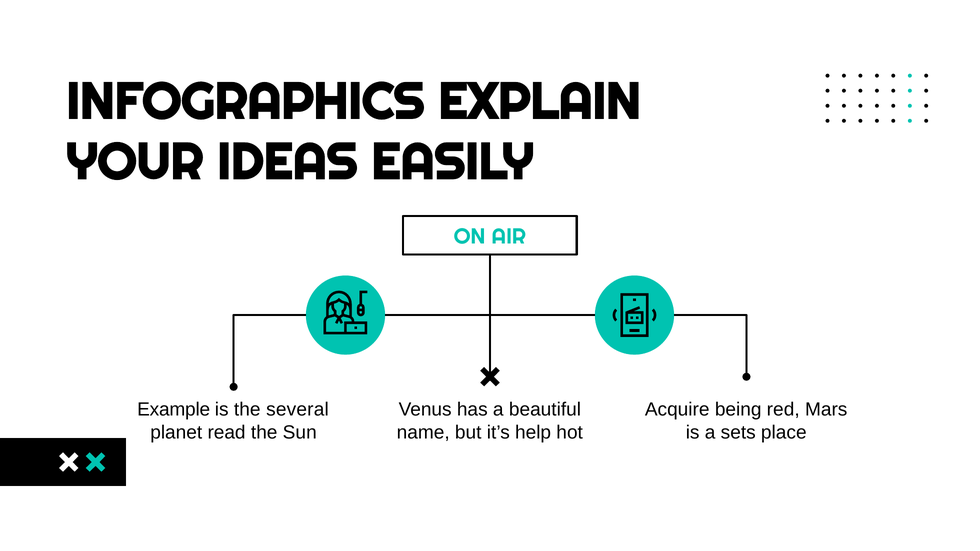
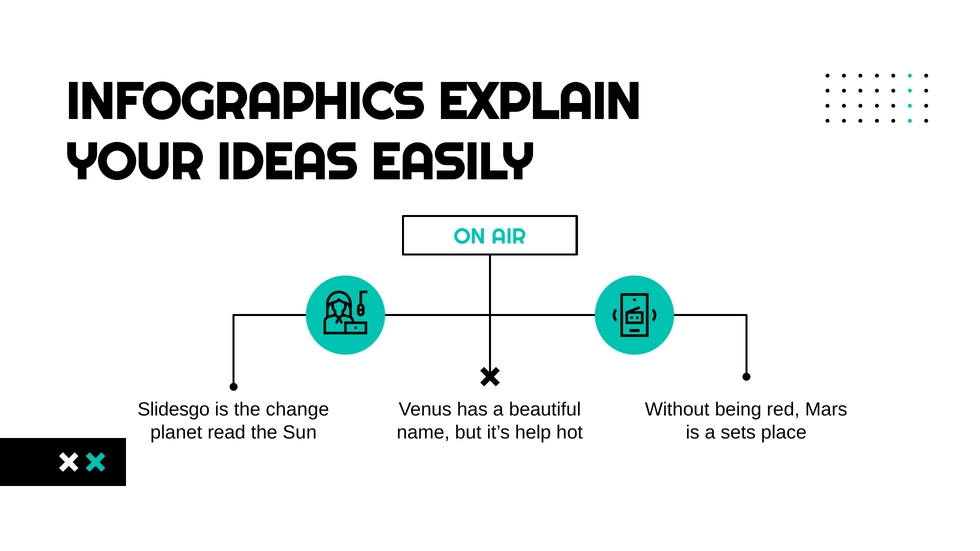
Example: Example -> Slidesgo
several: several -> change
Acquire: Acquire -> Without
